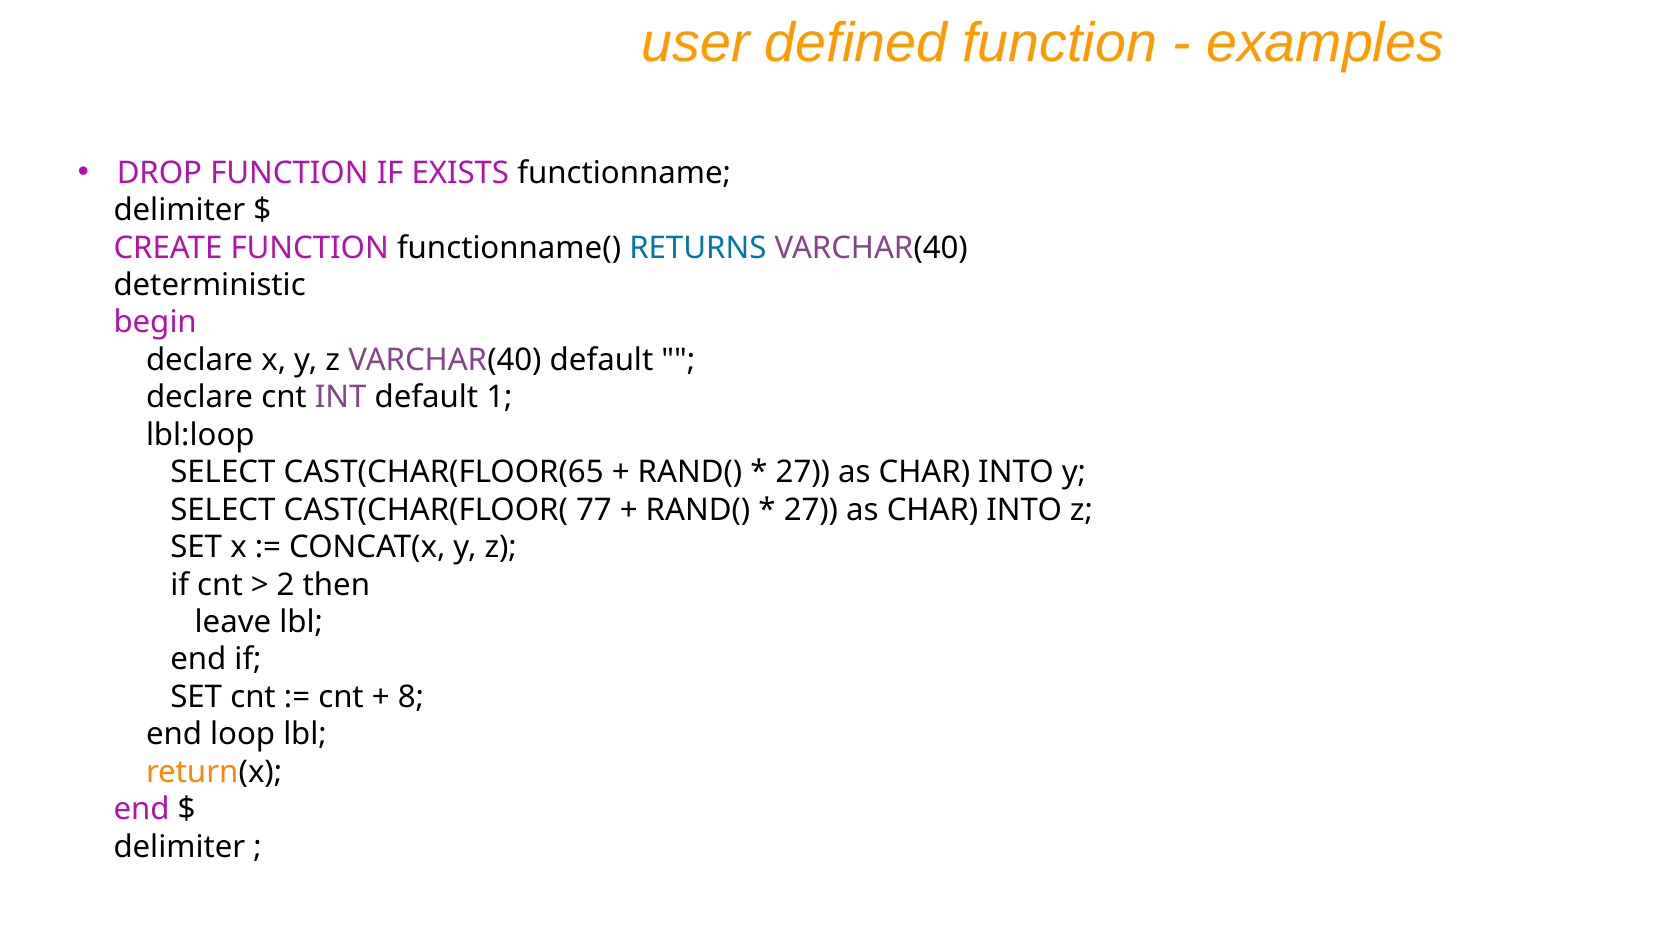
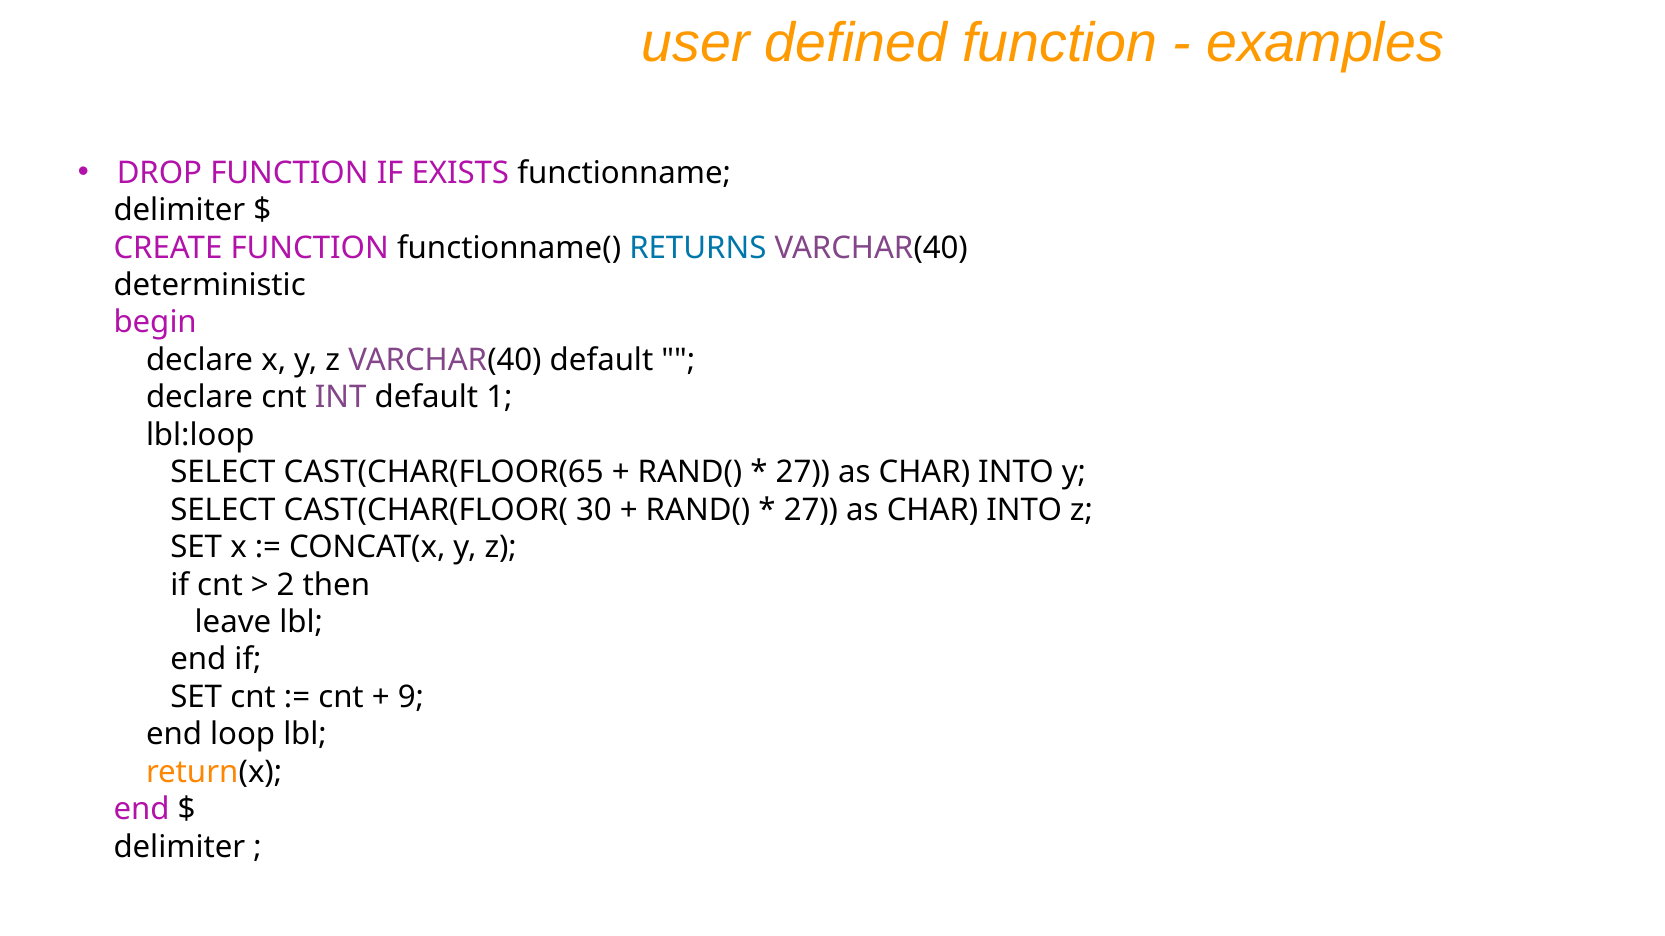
77: 77 -> 30
8: 8 -> 9
